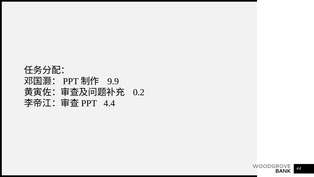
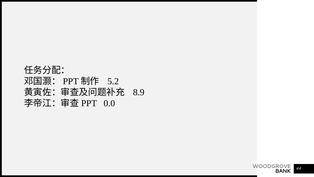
9.9: 9.9 -> 5.2
0.2: 0.2 -> 8.9
4.4: 4.4 -> 0.0
